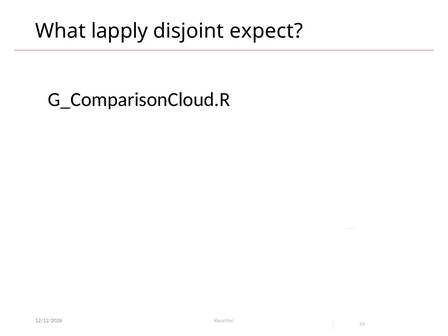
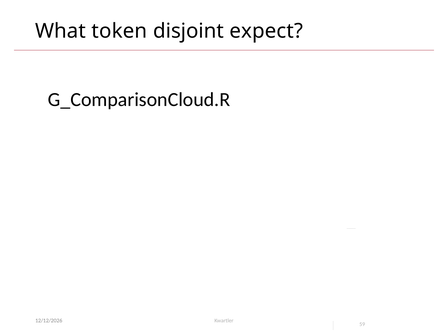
lapply: lapply -> token
